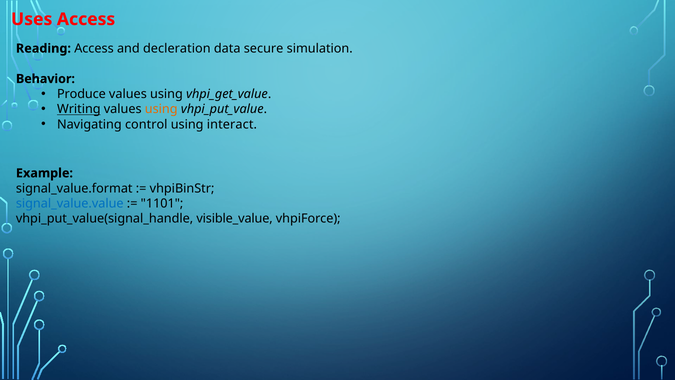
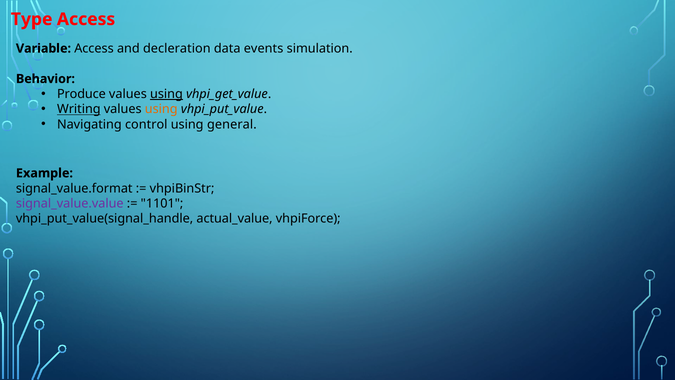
Uses: Uses -> Type
Reading: Reading -> Variable
secure: secure -> events
using at (166, 94) underline: none -> present
interact: interact -> general
signal_value.value colour: blue -> purple
visible_value: visible_value -> actual_value
